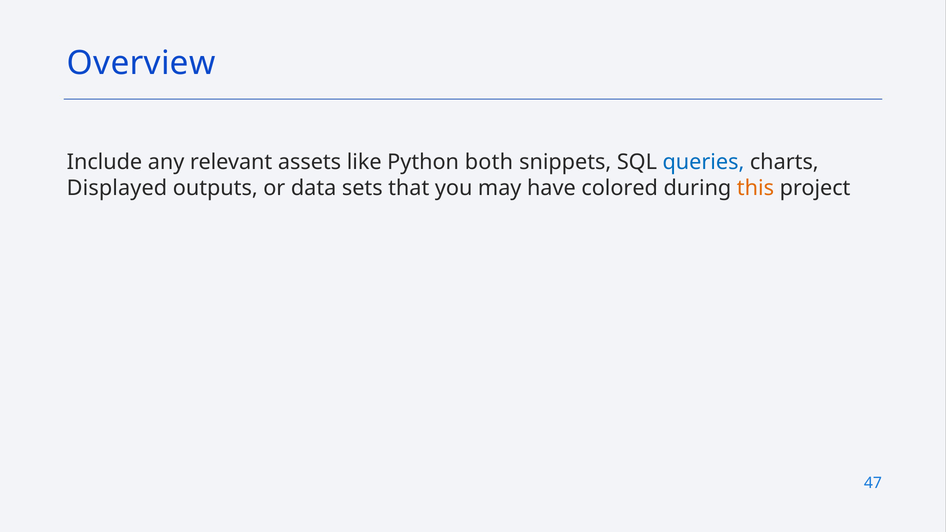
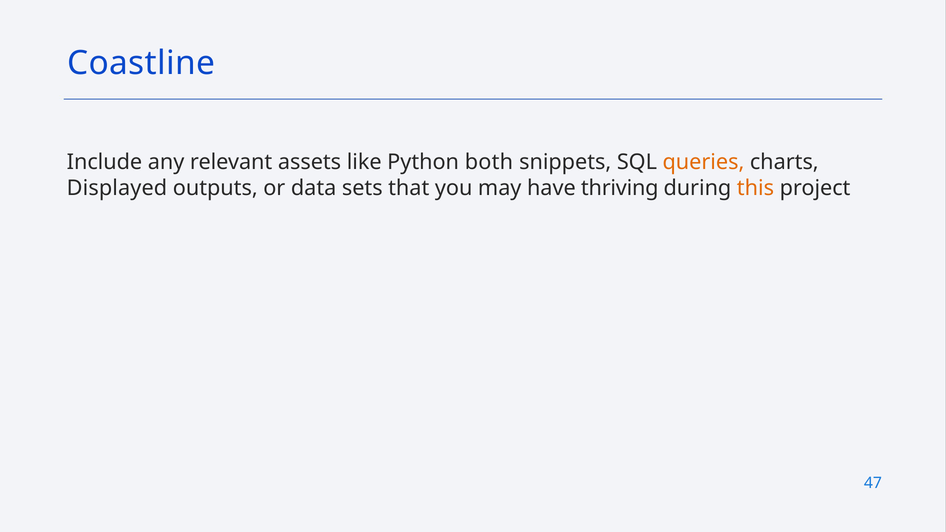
Overview: Overview -> Coastline
queries colour: blue -> orange
colored: colored -> thriving
